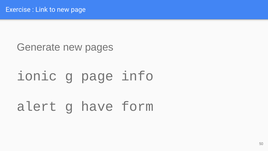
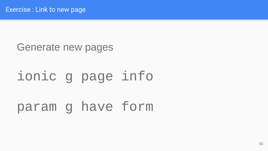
alert: alert -> param
